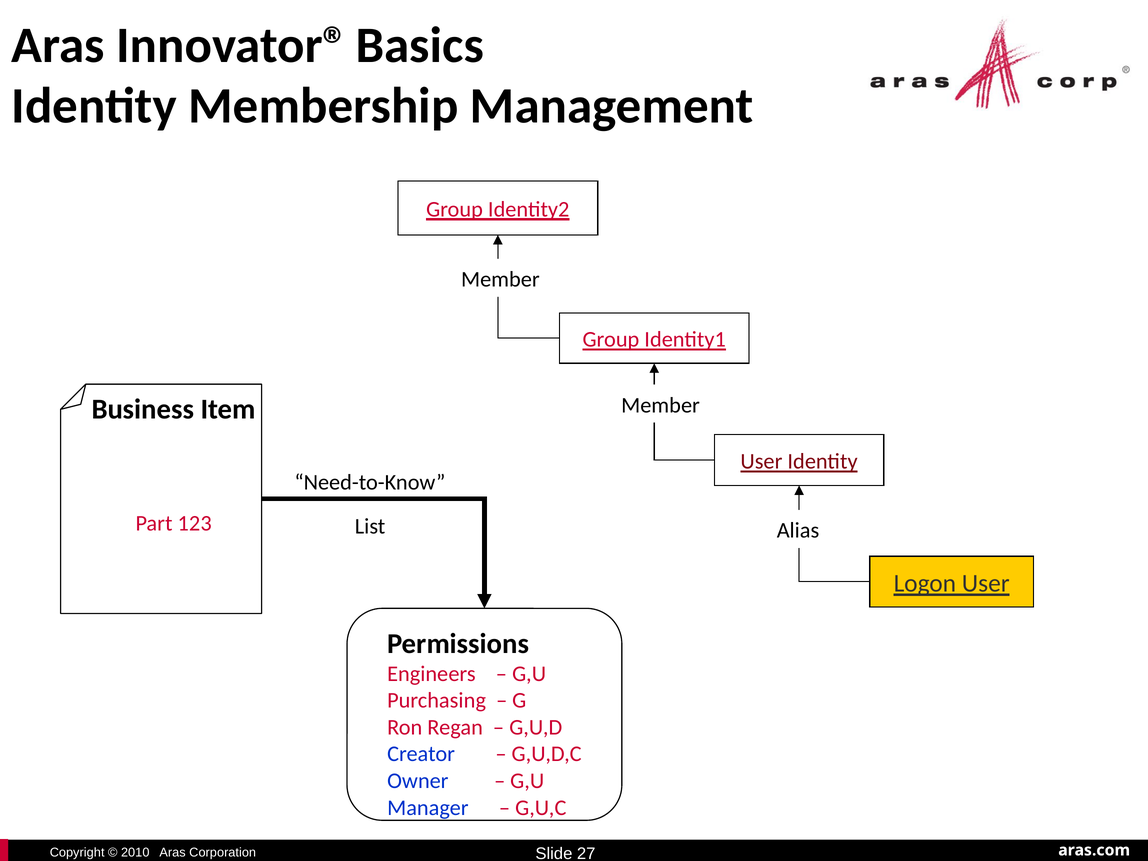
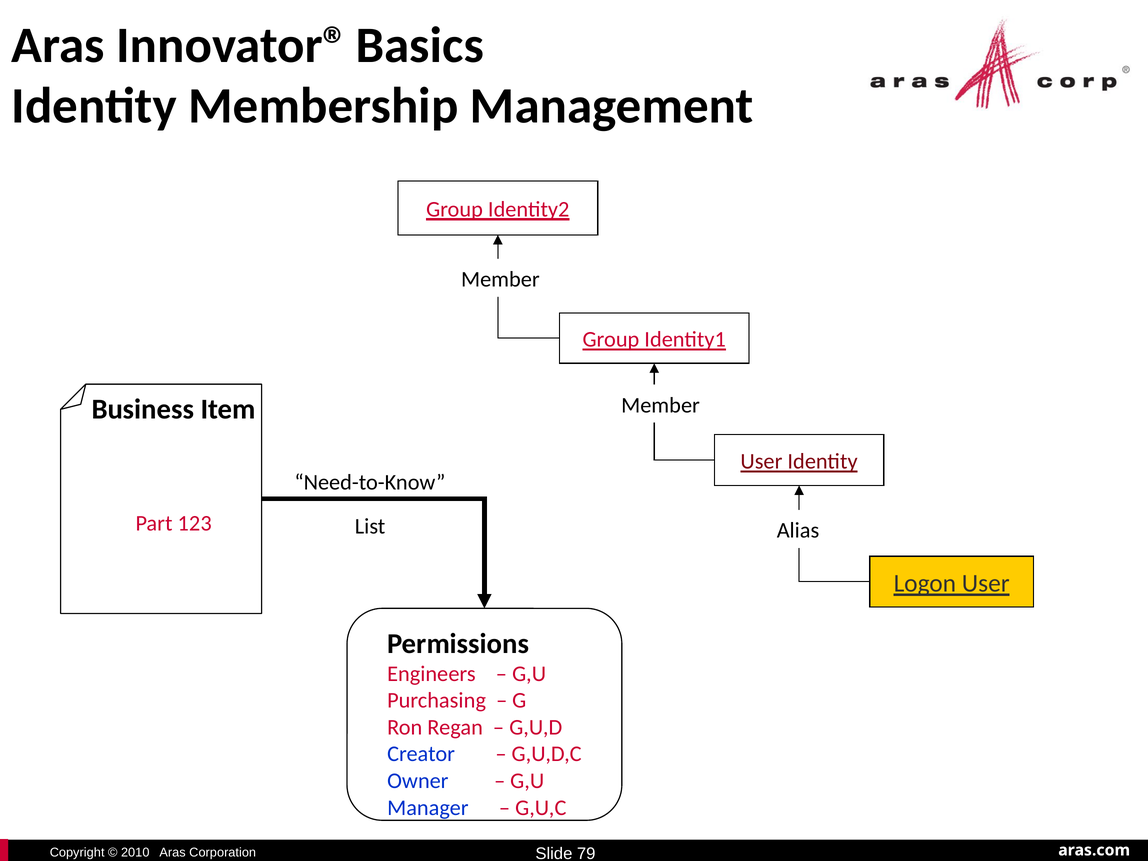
27: 27 -> 79
